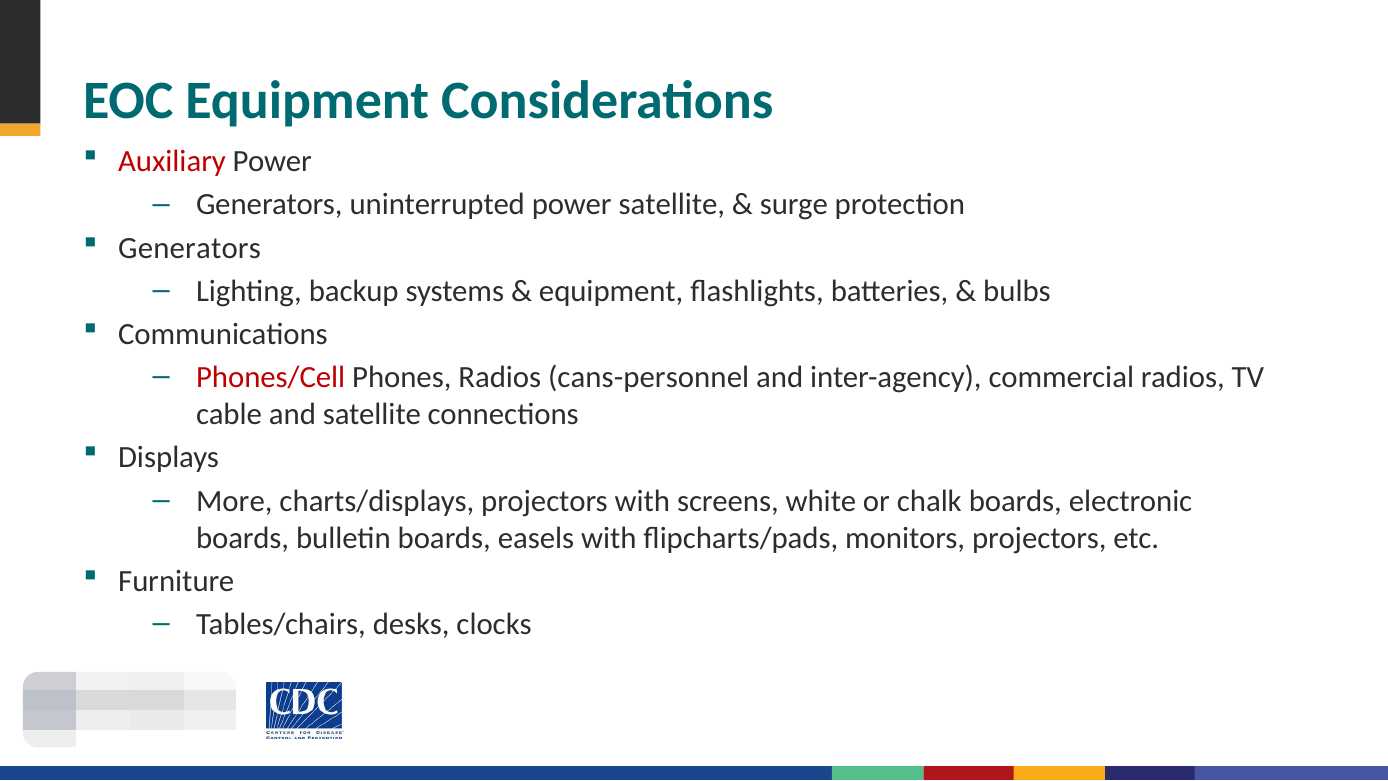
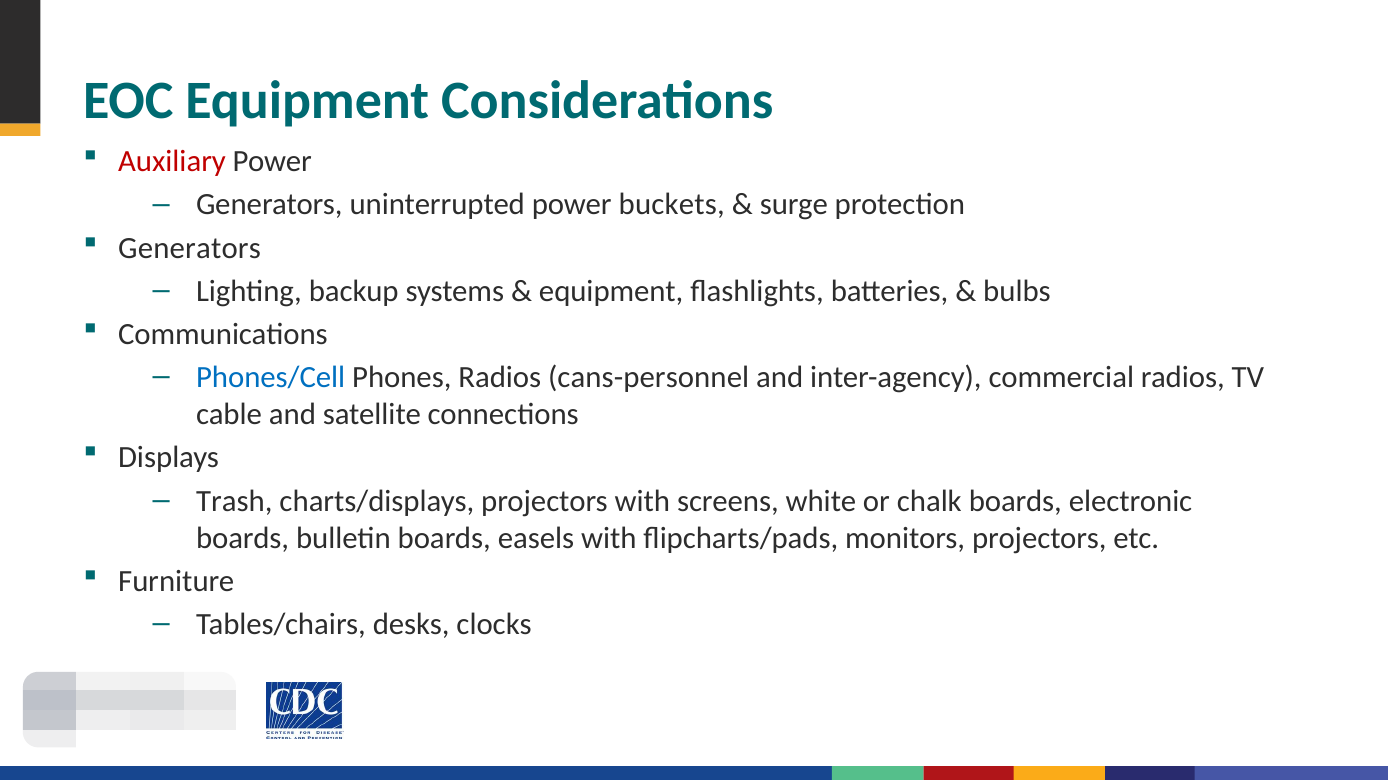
power satellite: satellite -> buckets
Phones/Cell colour: red -> blue
More: More -> Trash
